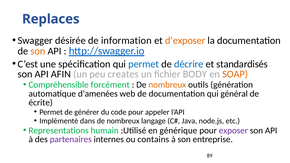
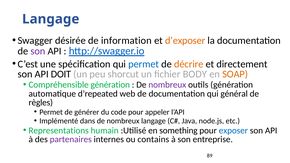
Replaces at (51, 19): Replaces -> Langage
son at (38, 51) colour: orange -> purple
décrire colour: blue -> orange
standardisés: standardisés -> directement
AFIN: AFIN -> DOIT
creates: creates -> shorcut
Compréhensible forcément: forcément -> génération
nombreux at (167, 85) colour: orange -> purple
d’amenées: d’amenées -> d’repeated
écrite: écrite -> règles
générique: générique -> something
exposer colour: purple -> blue
